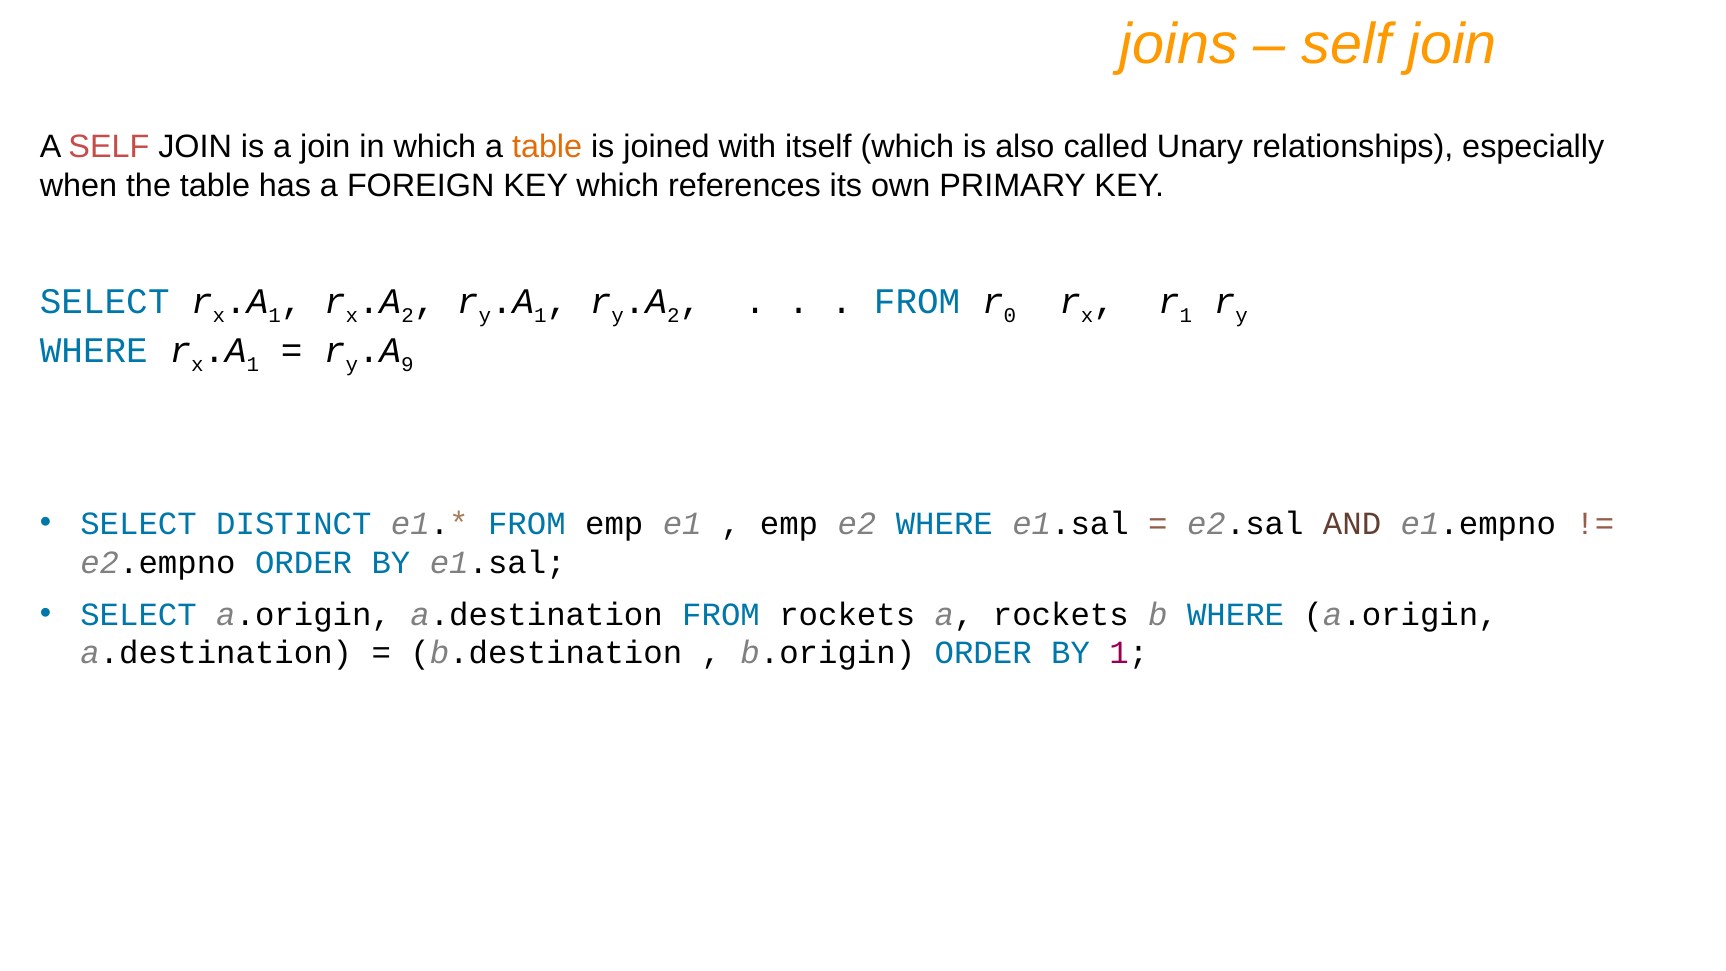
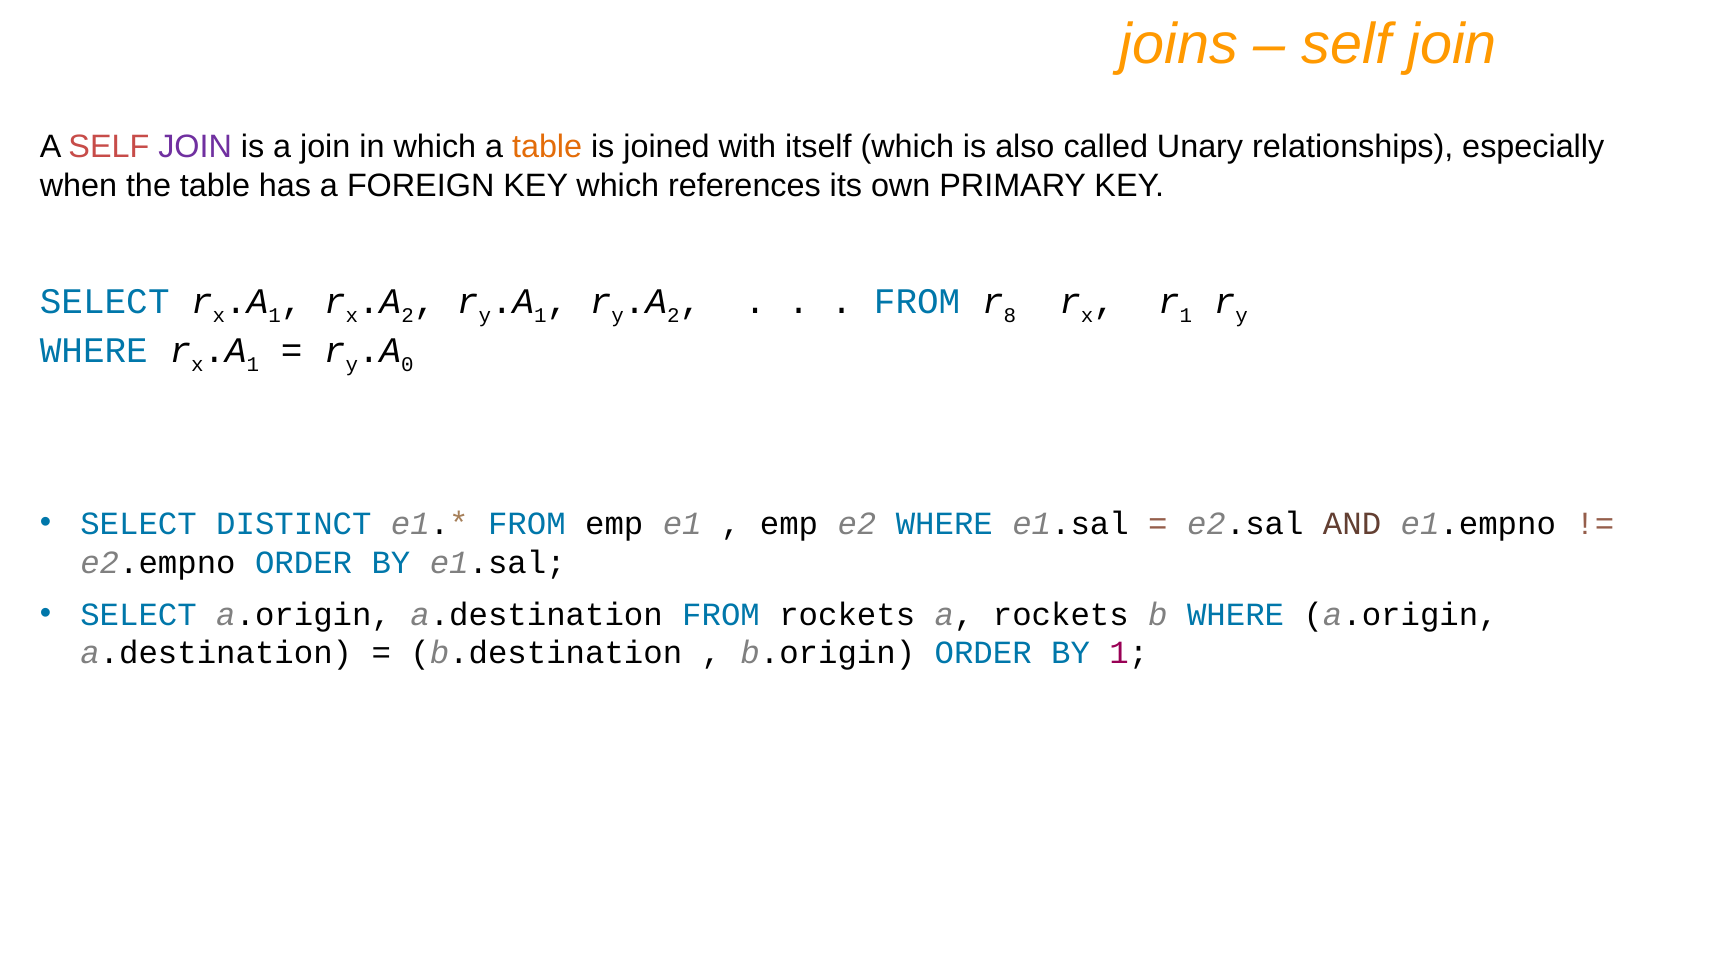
JOIN at (195, 147) colour: black -> purple
0: 0 -> 8
9: 9 -> 0
